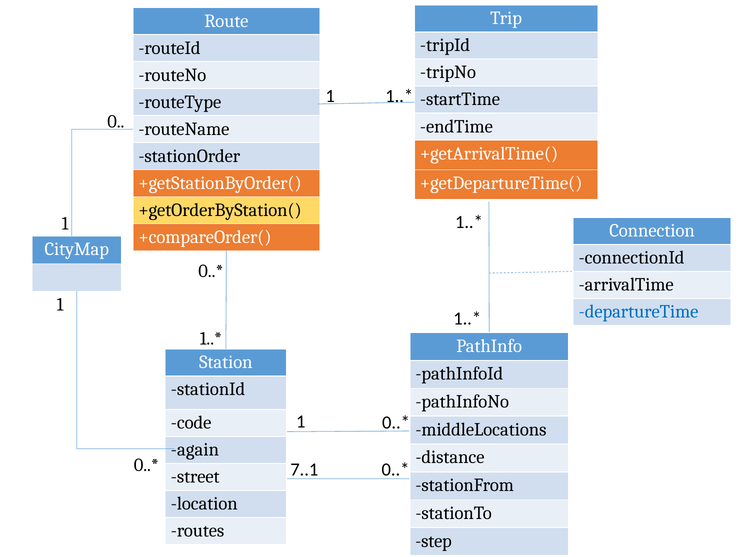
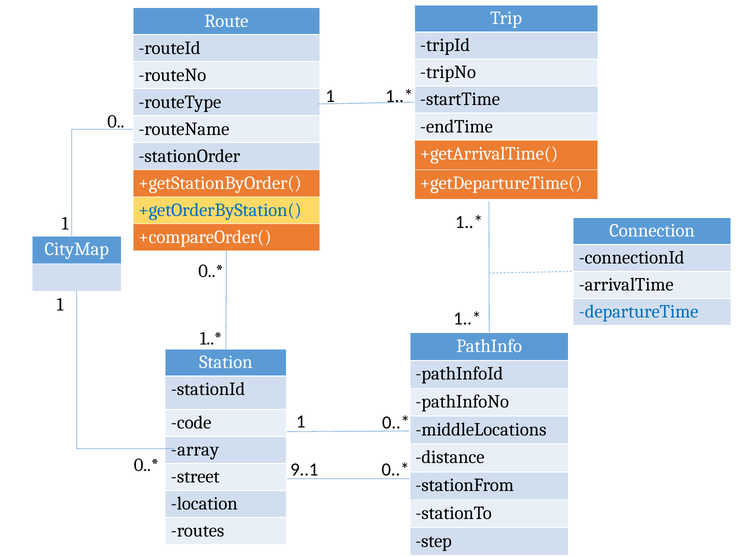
+getOrderByStation( colour: black -> blue
again: again -> array
7..1: 7..1 -> 9..1
